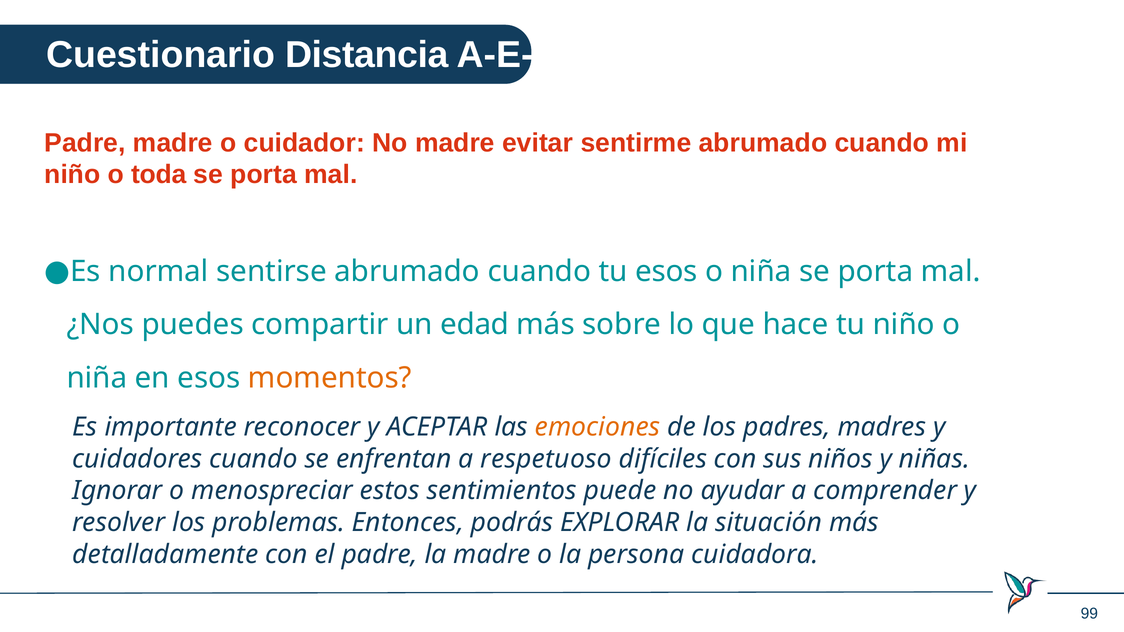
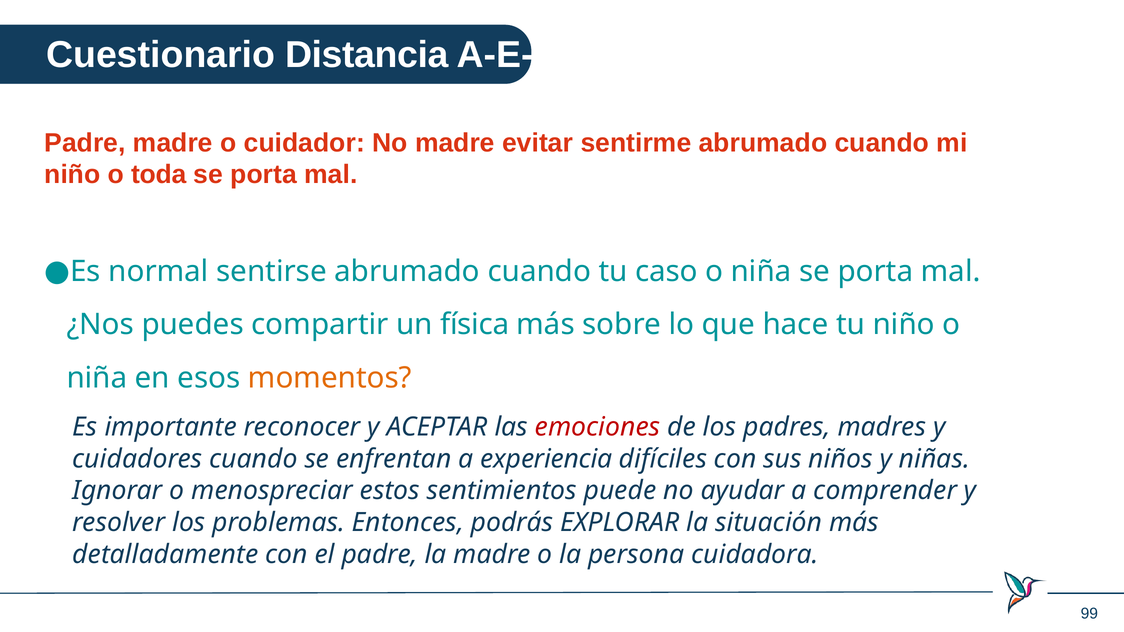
tu esos: esos -> caso
edad: edad -> física
emociones colour: orange -> red
respetuoso: respetuoso -> experiencia
